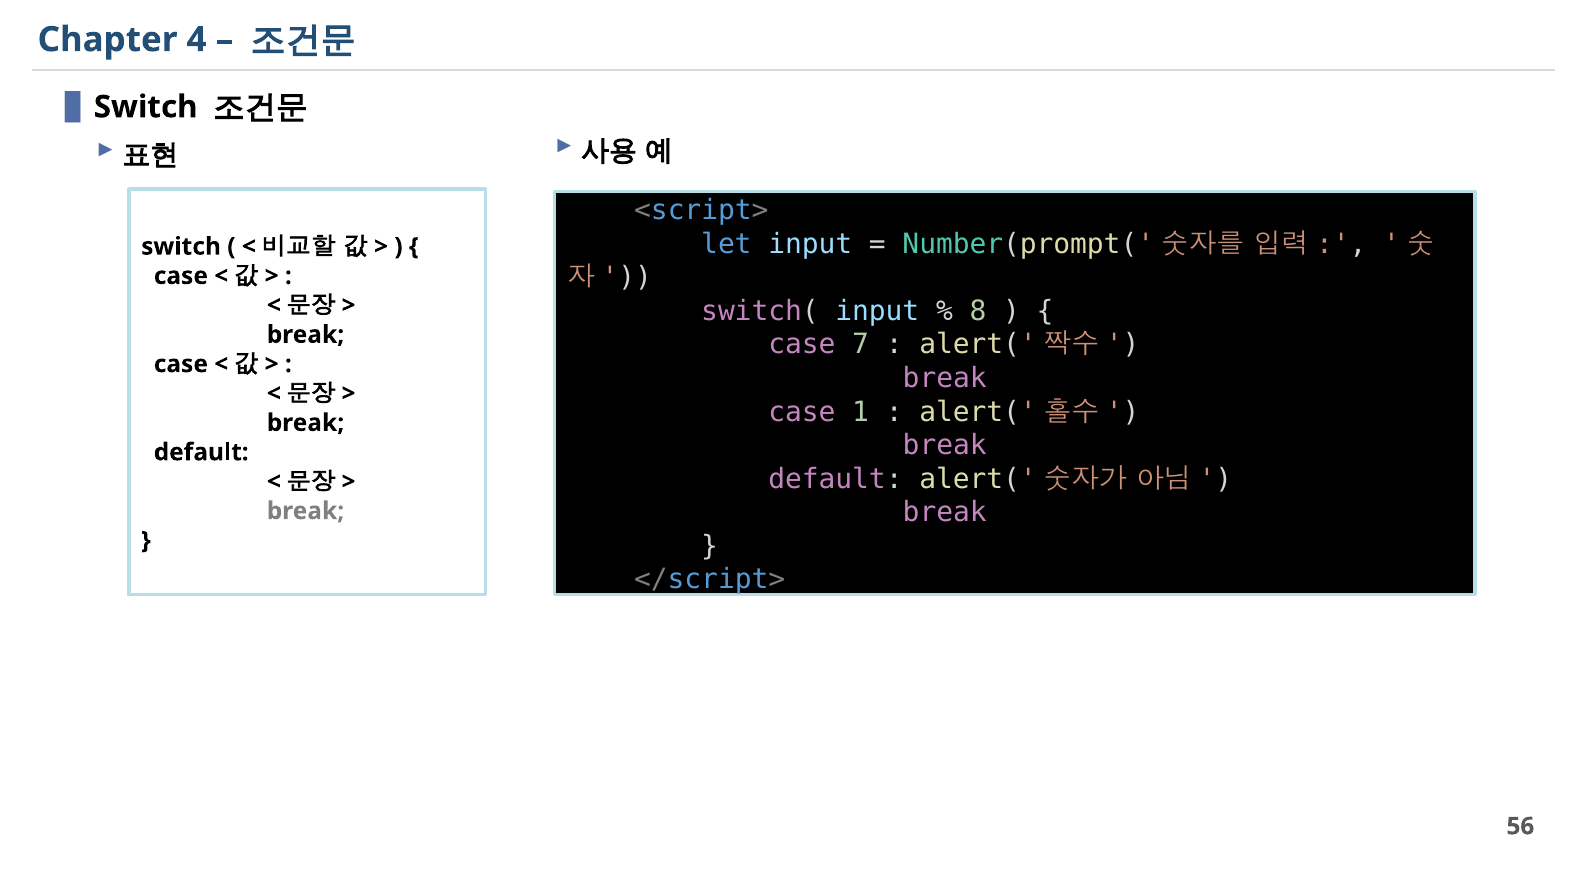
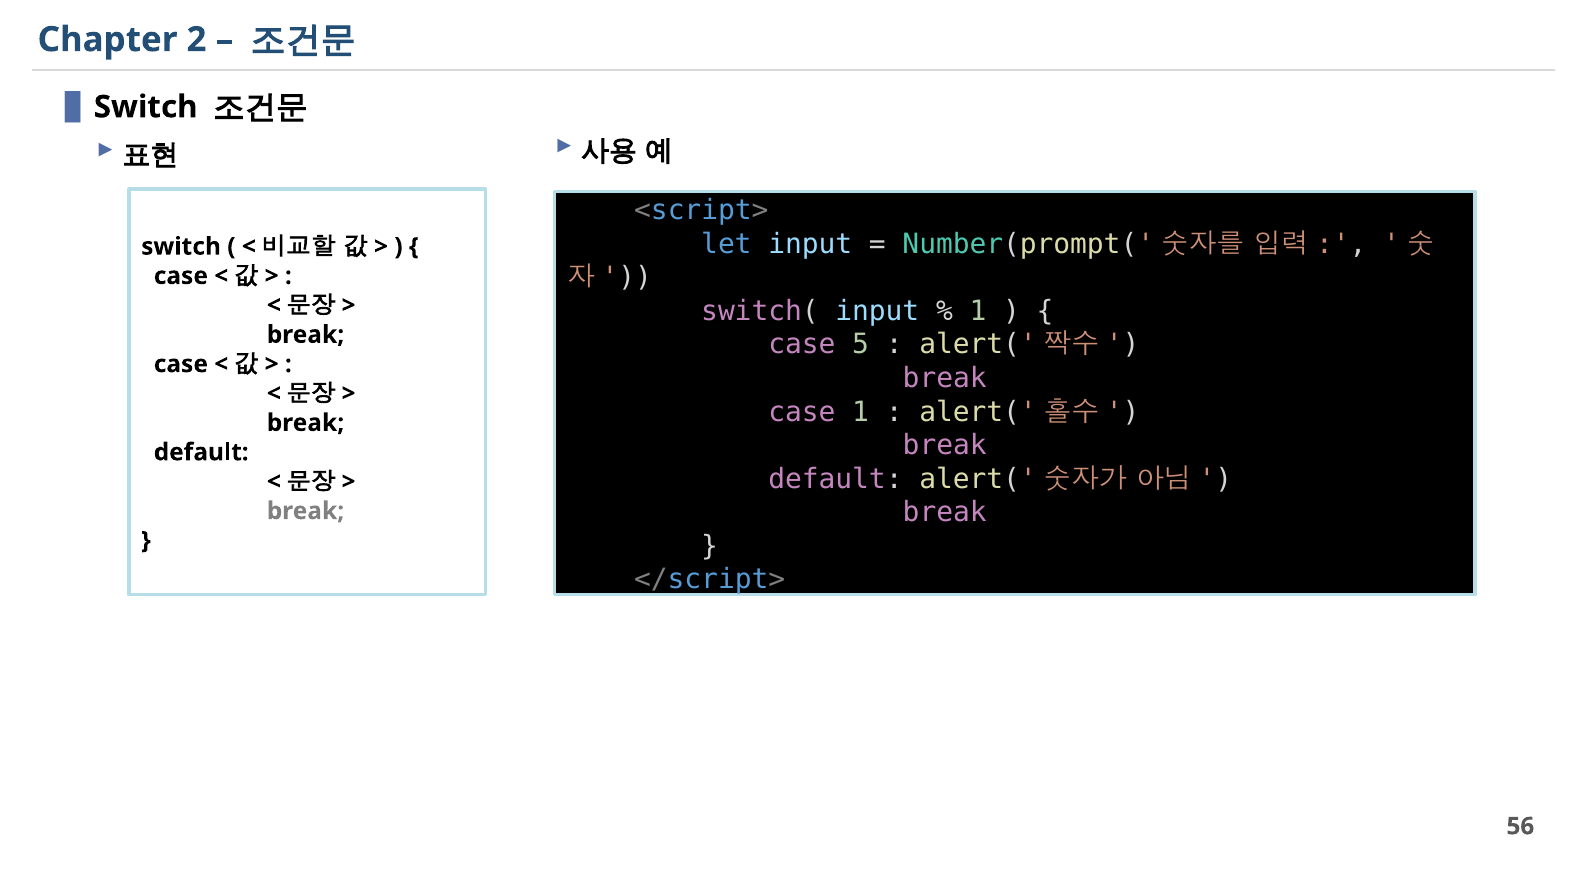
4: 4 -> 2
8 at (978, 311): 8 -> 1
7: 7 -> 5
